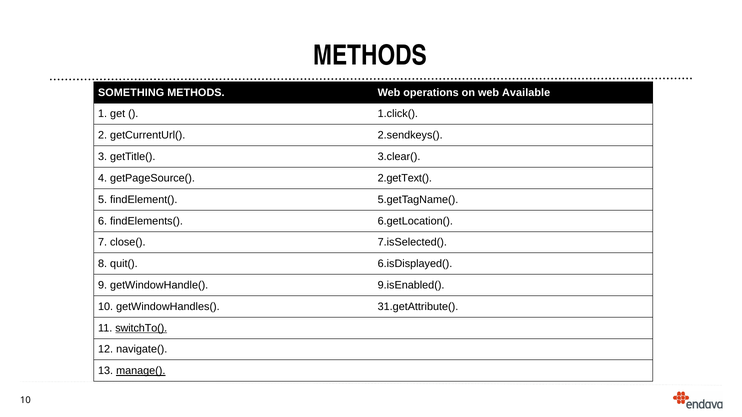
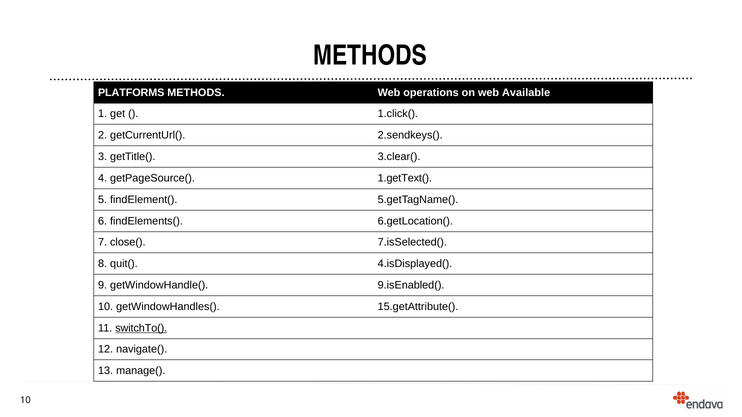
SOMETHING: SOMETHING -> PLATFORMS
2.getText(: 2.getText( -> 1.getText(
6.isDisplayed(: 6.isDisplayed( -> 4.isDisplayed(
31.getAttribute(: 31.getAttribute( -> 15.getAttribute(
manage( underline: present -> none
